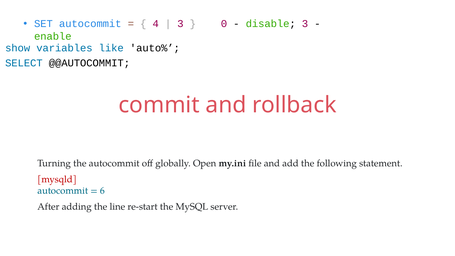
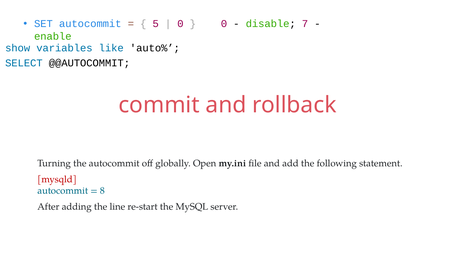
4: 4 -> 5
3 at (180, 24): 3 -> 0
disable 3: 3 -> 7
6: 6 -> 8
